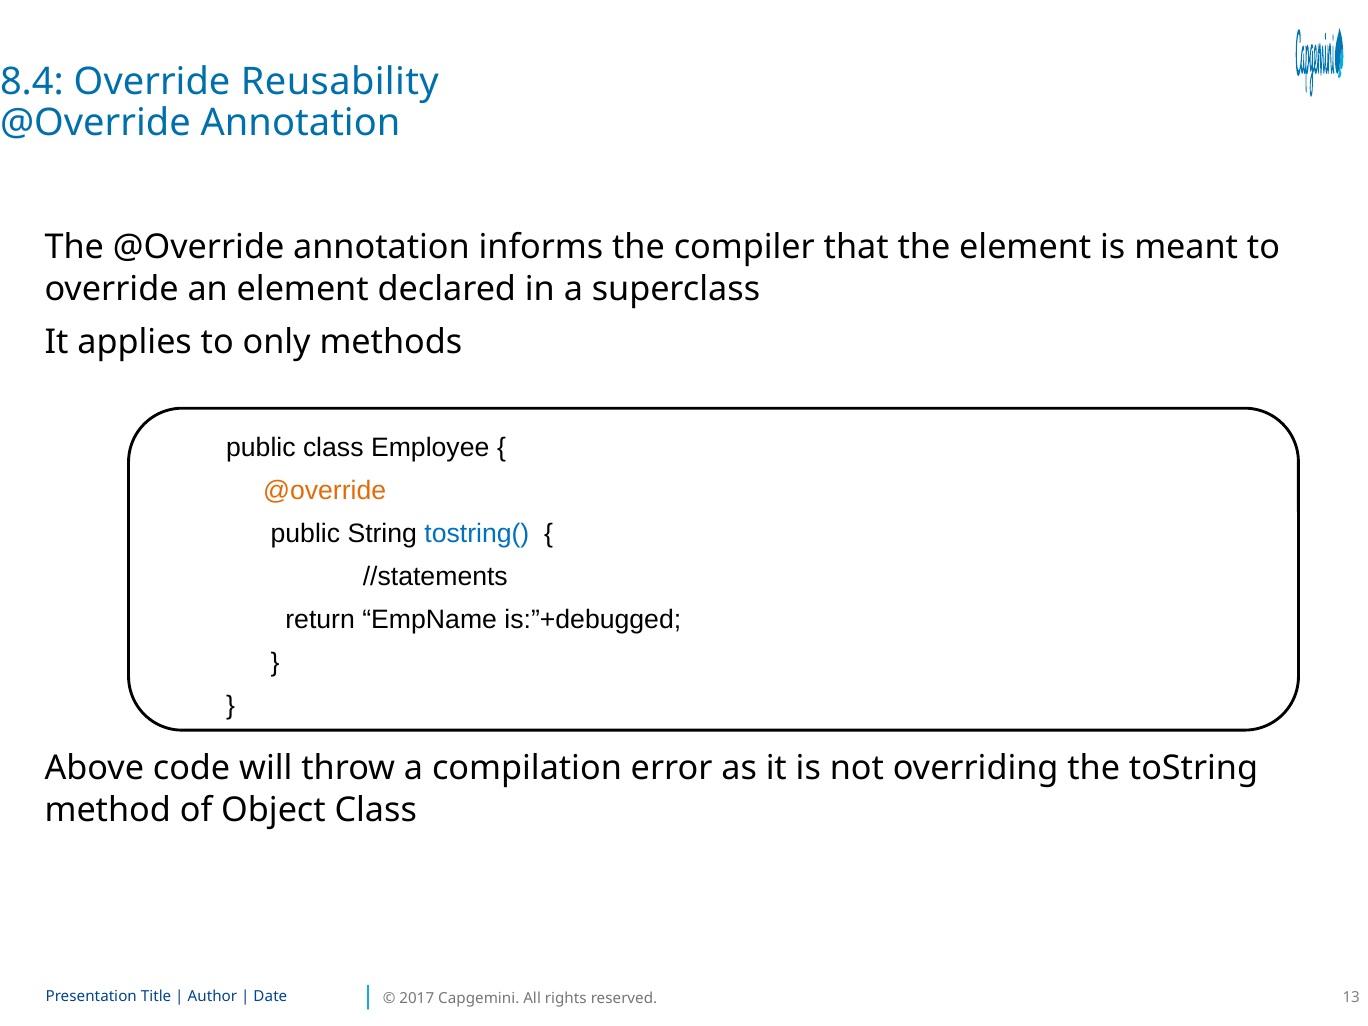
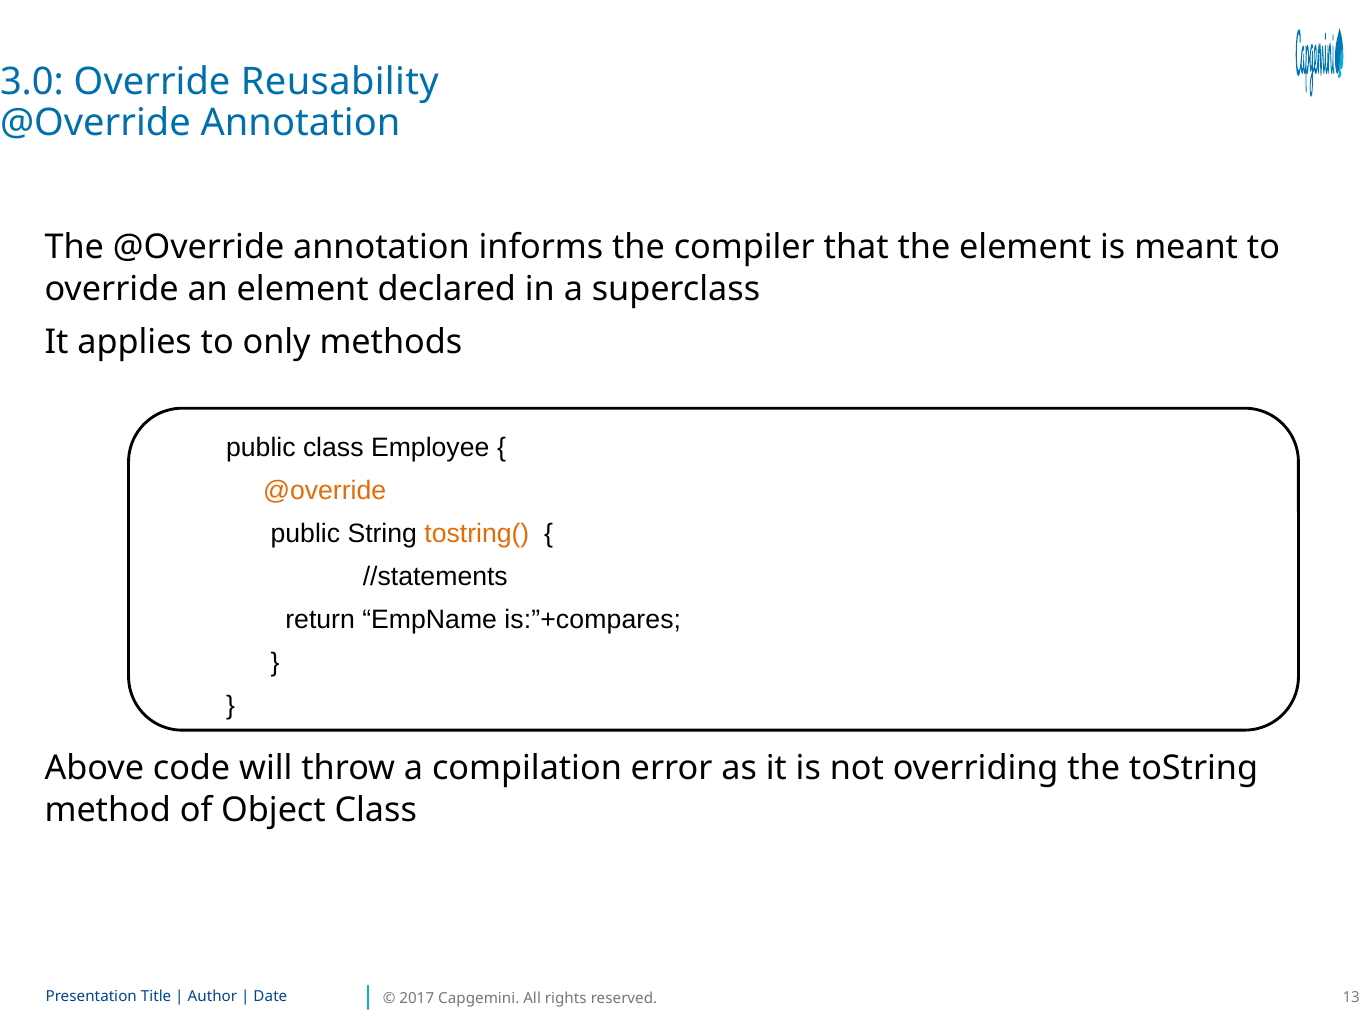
8.4: 8.4 -> 3.0
tostring( colour: blue -> orange
is:”+debugged: is:”+debugged -> is:”+compares
